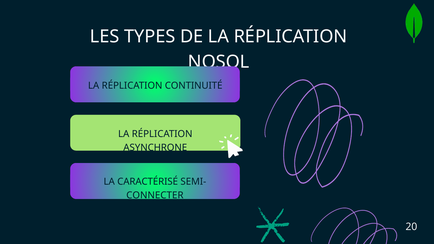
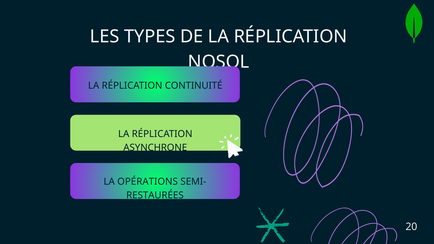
CARACTÉRISÉ: CARACTÉRISÉ -> OPÉRATIONS
CONNECTER: CONNECTER -> RESTAURÉES
